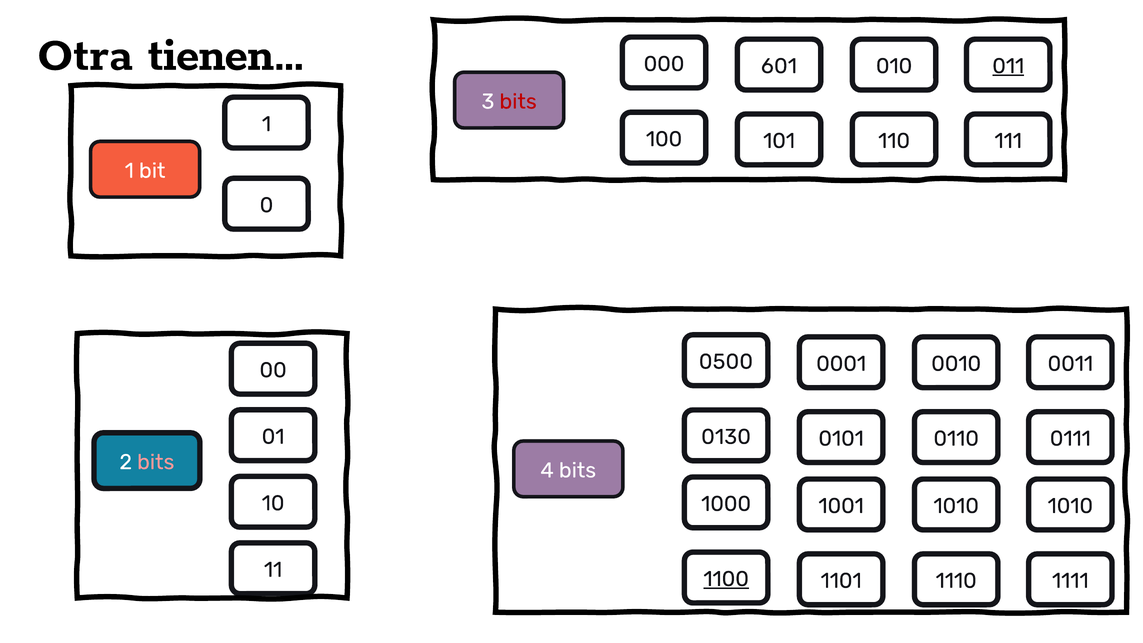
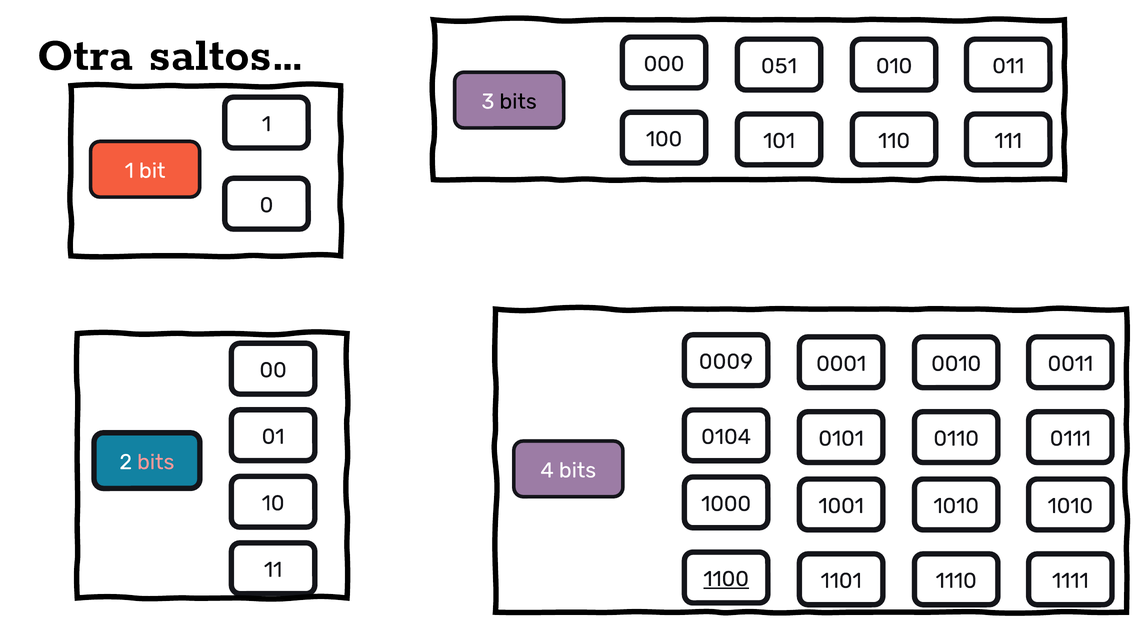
tienen…: tienen… -> saltos…
601: 601 -> 051
011 underline: present -> none
bits at (518, 102) colour: red -> black
0500: 0500 -> 0009
0130: 0130 -> 0104
